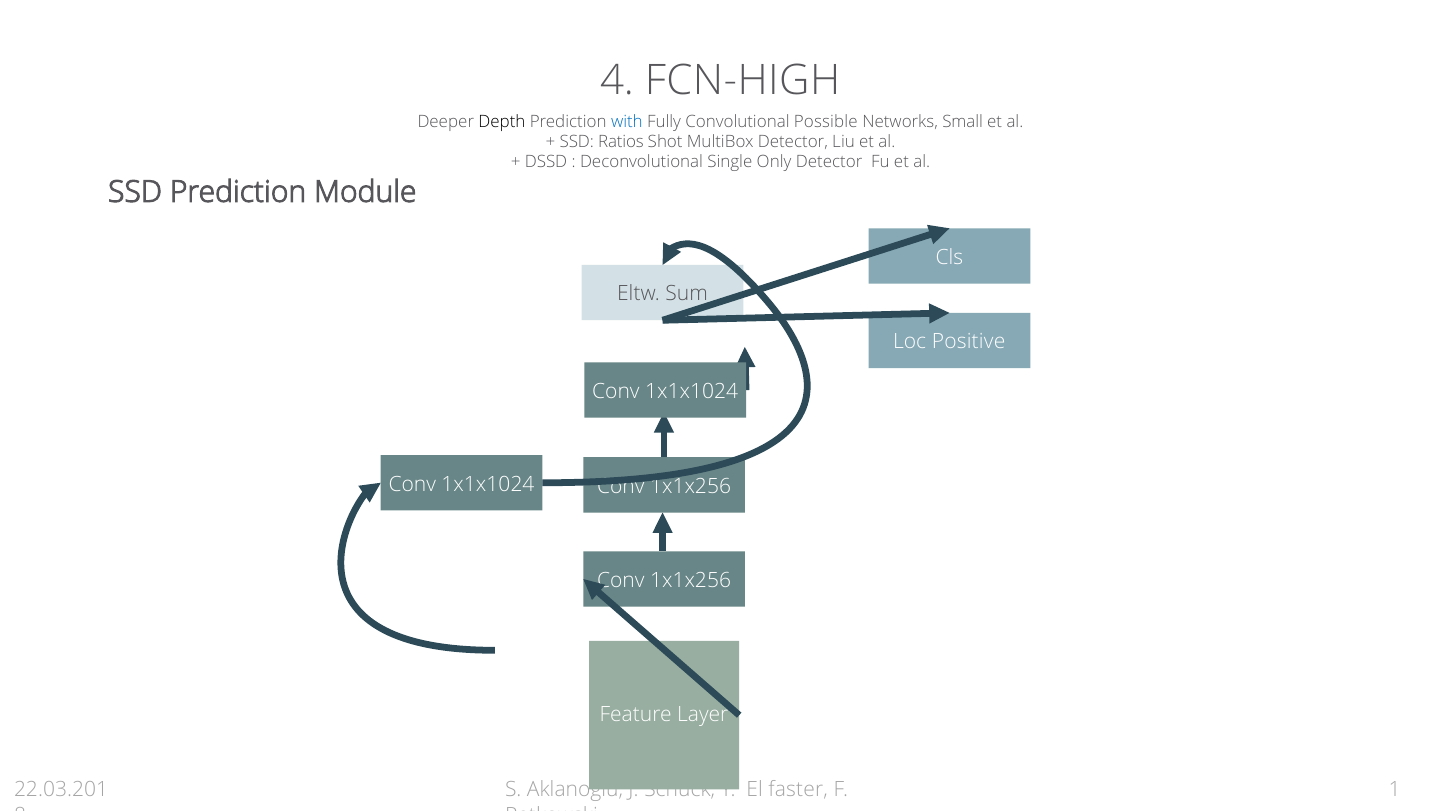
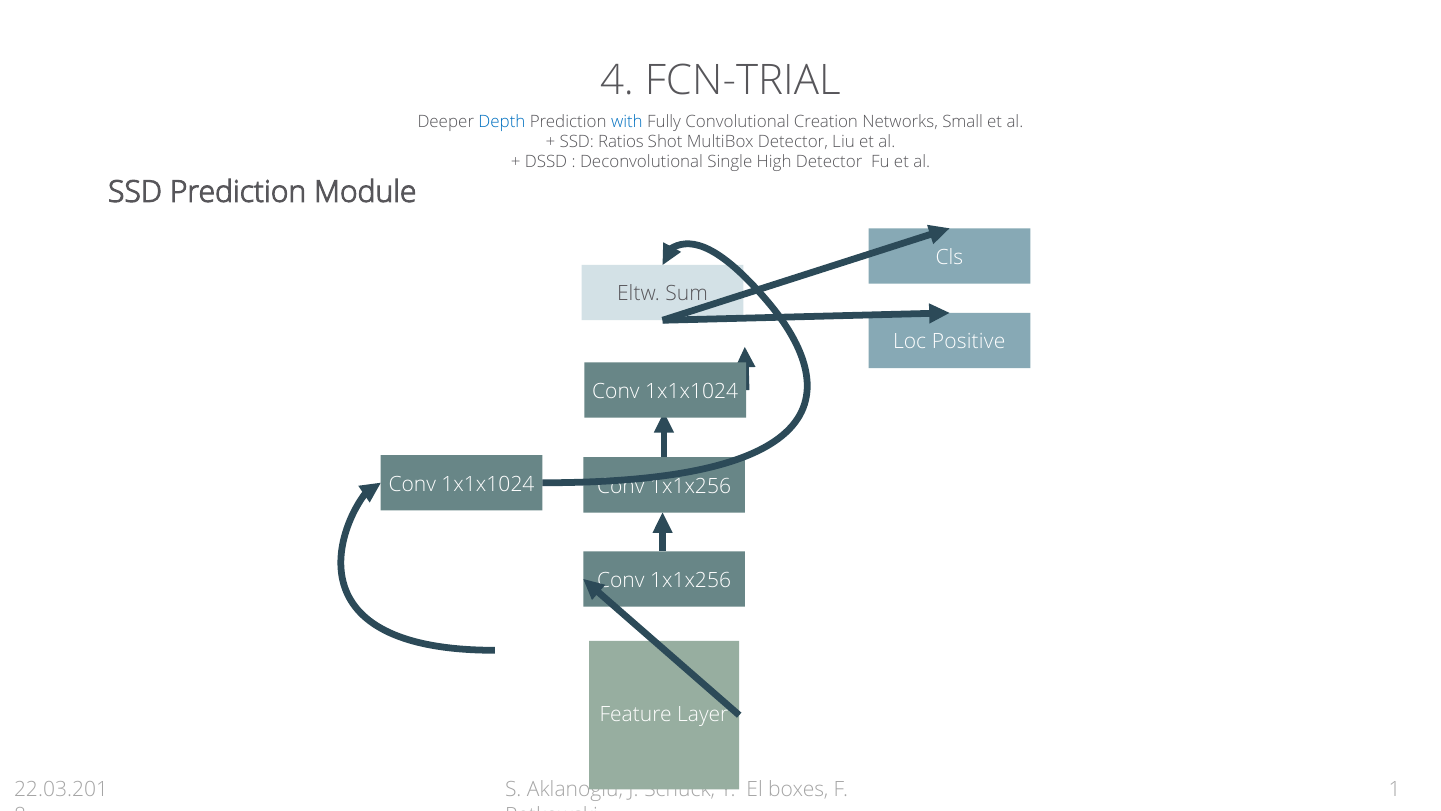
FCN-HIGH: FCN-HIGH -> FCN-TRIAL
Depth colour: black -> blue
Possible: Possible -> Creation
Only: Only -> High
faster: faster -> boxes
